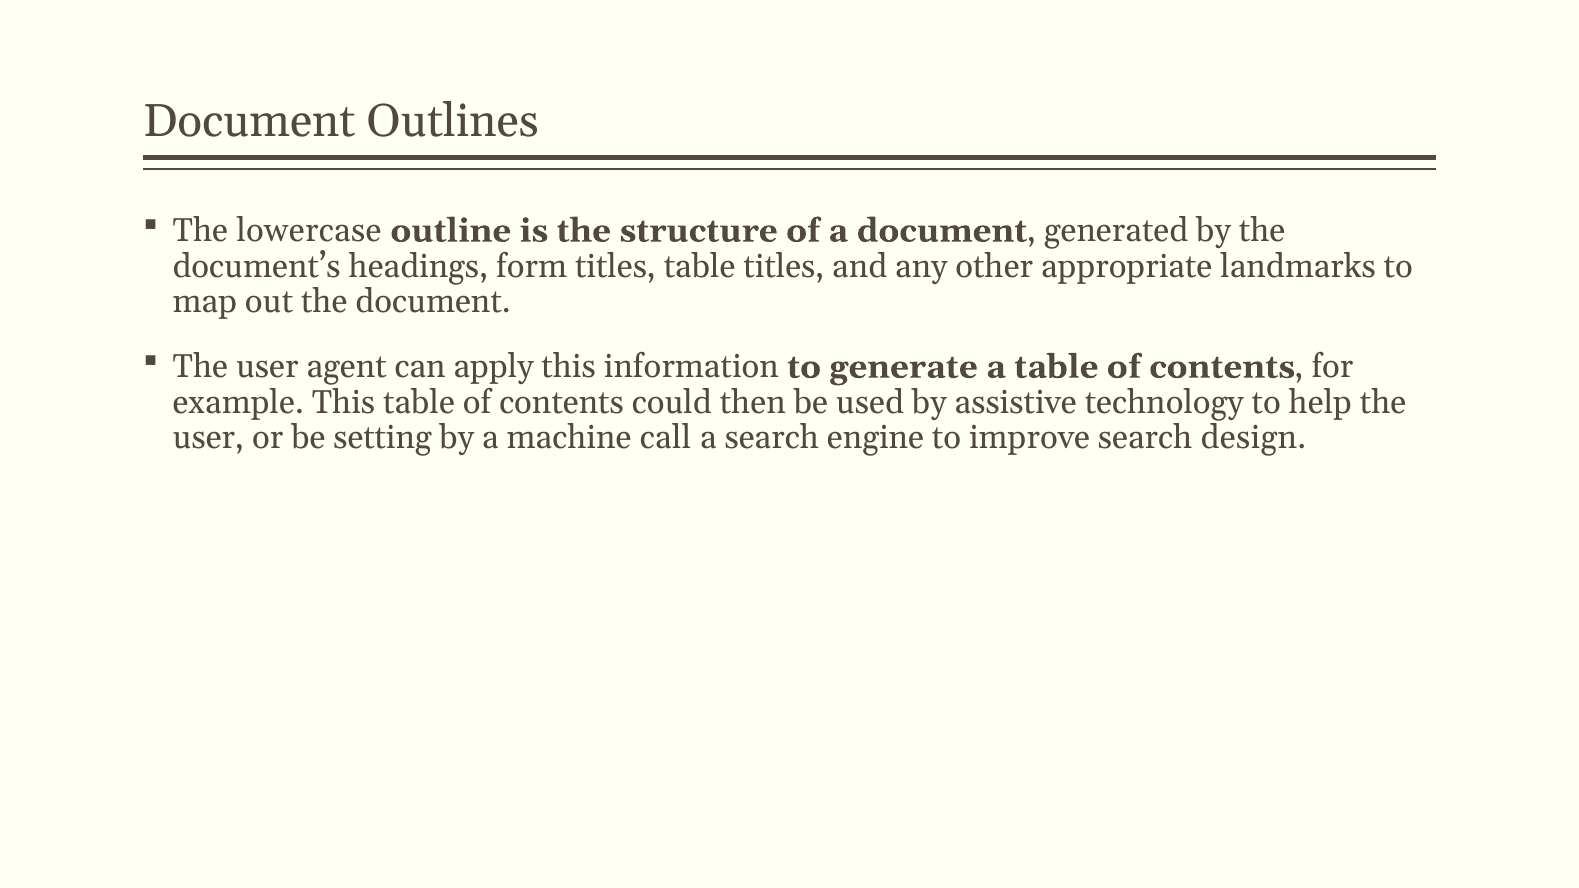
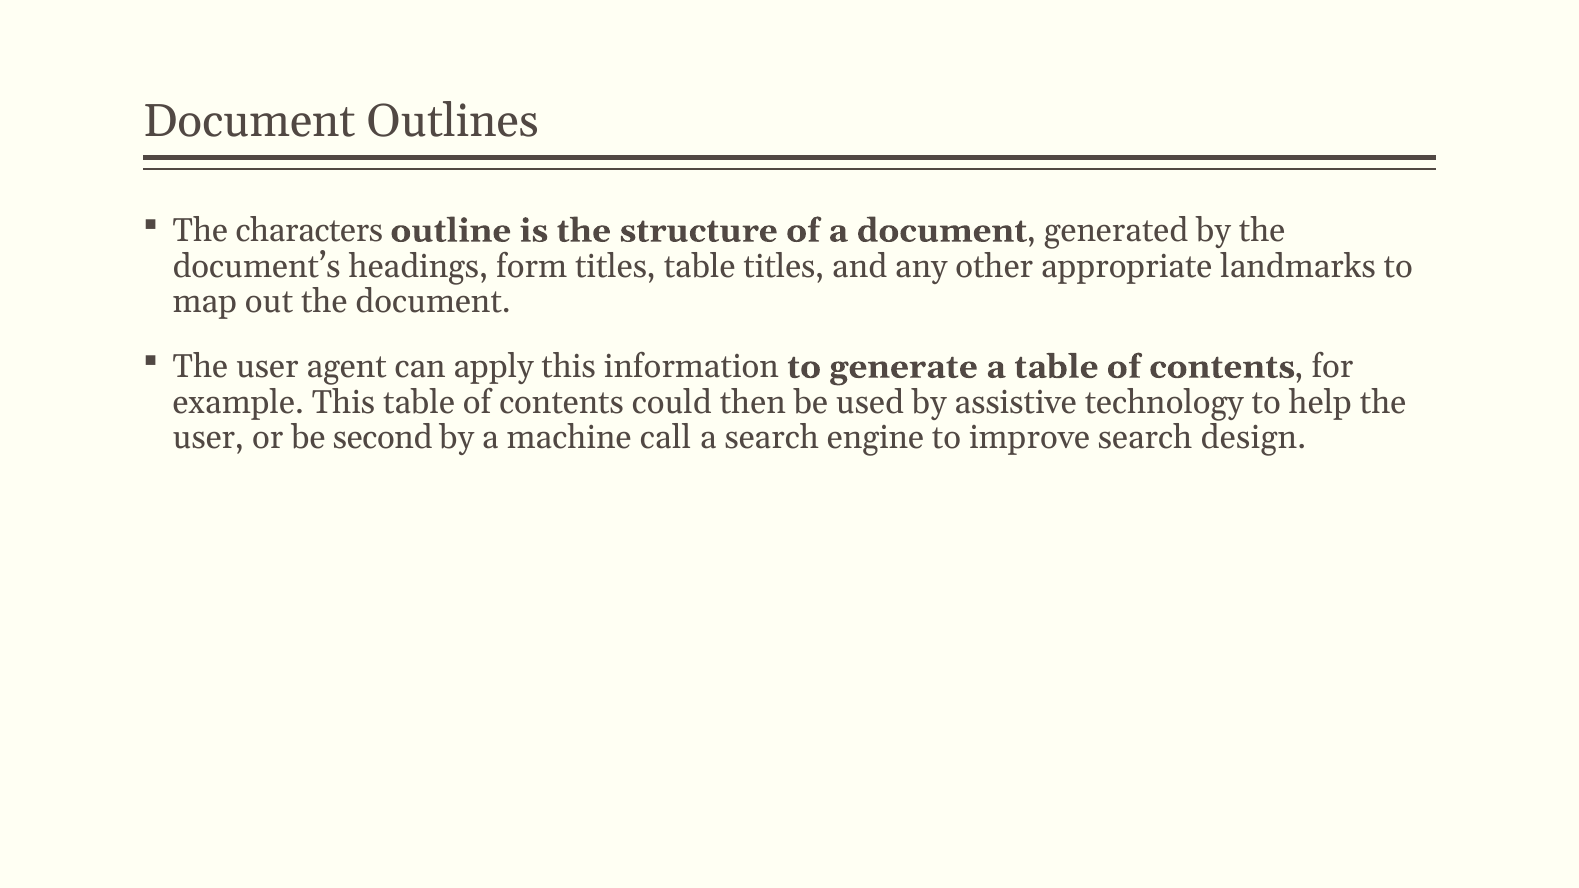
lowercase: lowercase -> characters
setting: setting -> second
